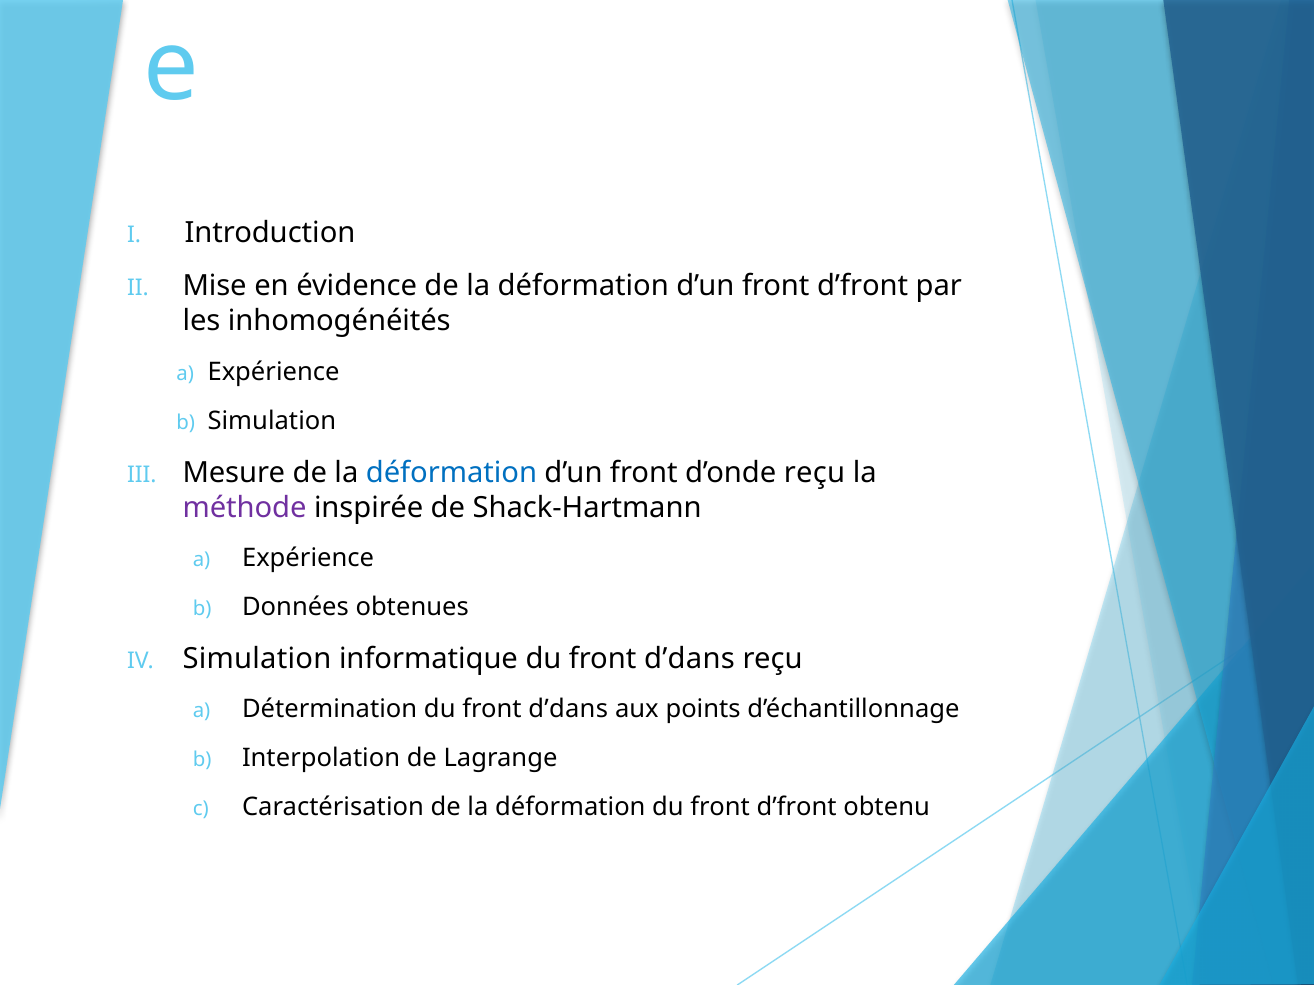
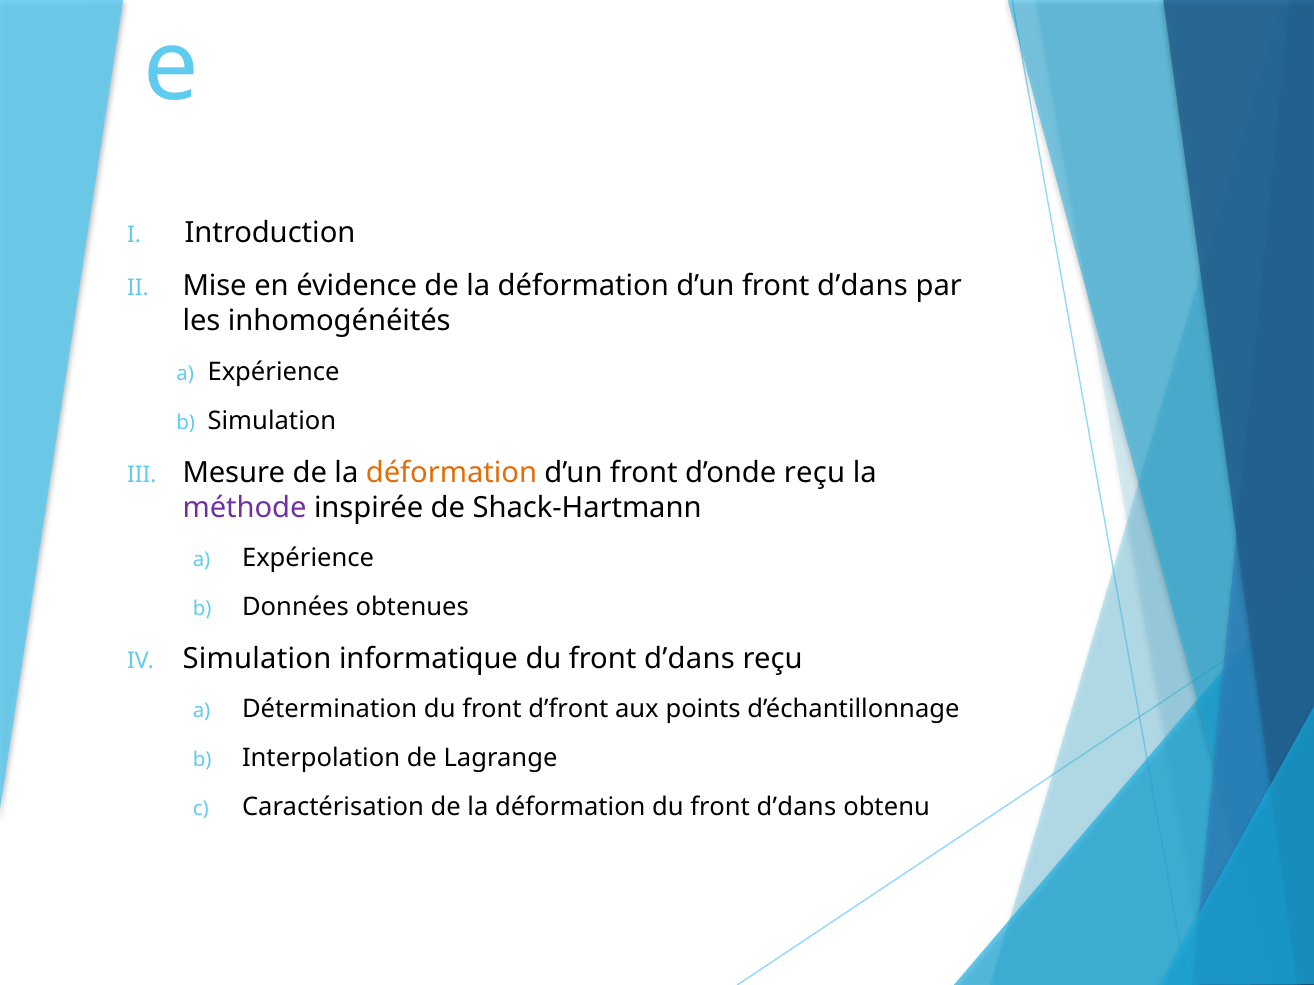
d’un front d’front: d’front -> d’dans
déformation at (451, 473) colour: blue -> orange
Détermination du front d’dans: d’dans -> d’front
déformation du front d’front: d’front -> d’dans
